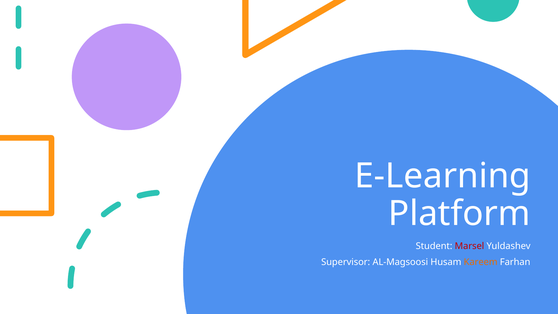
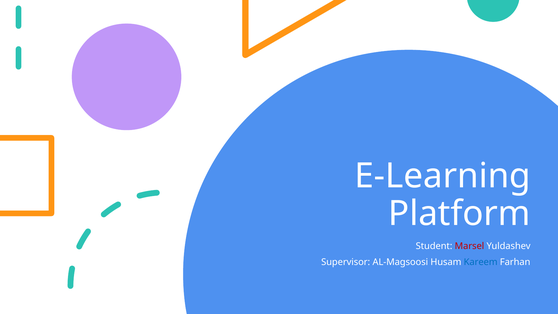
Kareem colour: orange -> blue
